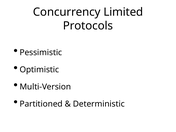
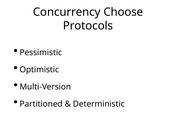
Limited: Limited -> Choose
